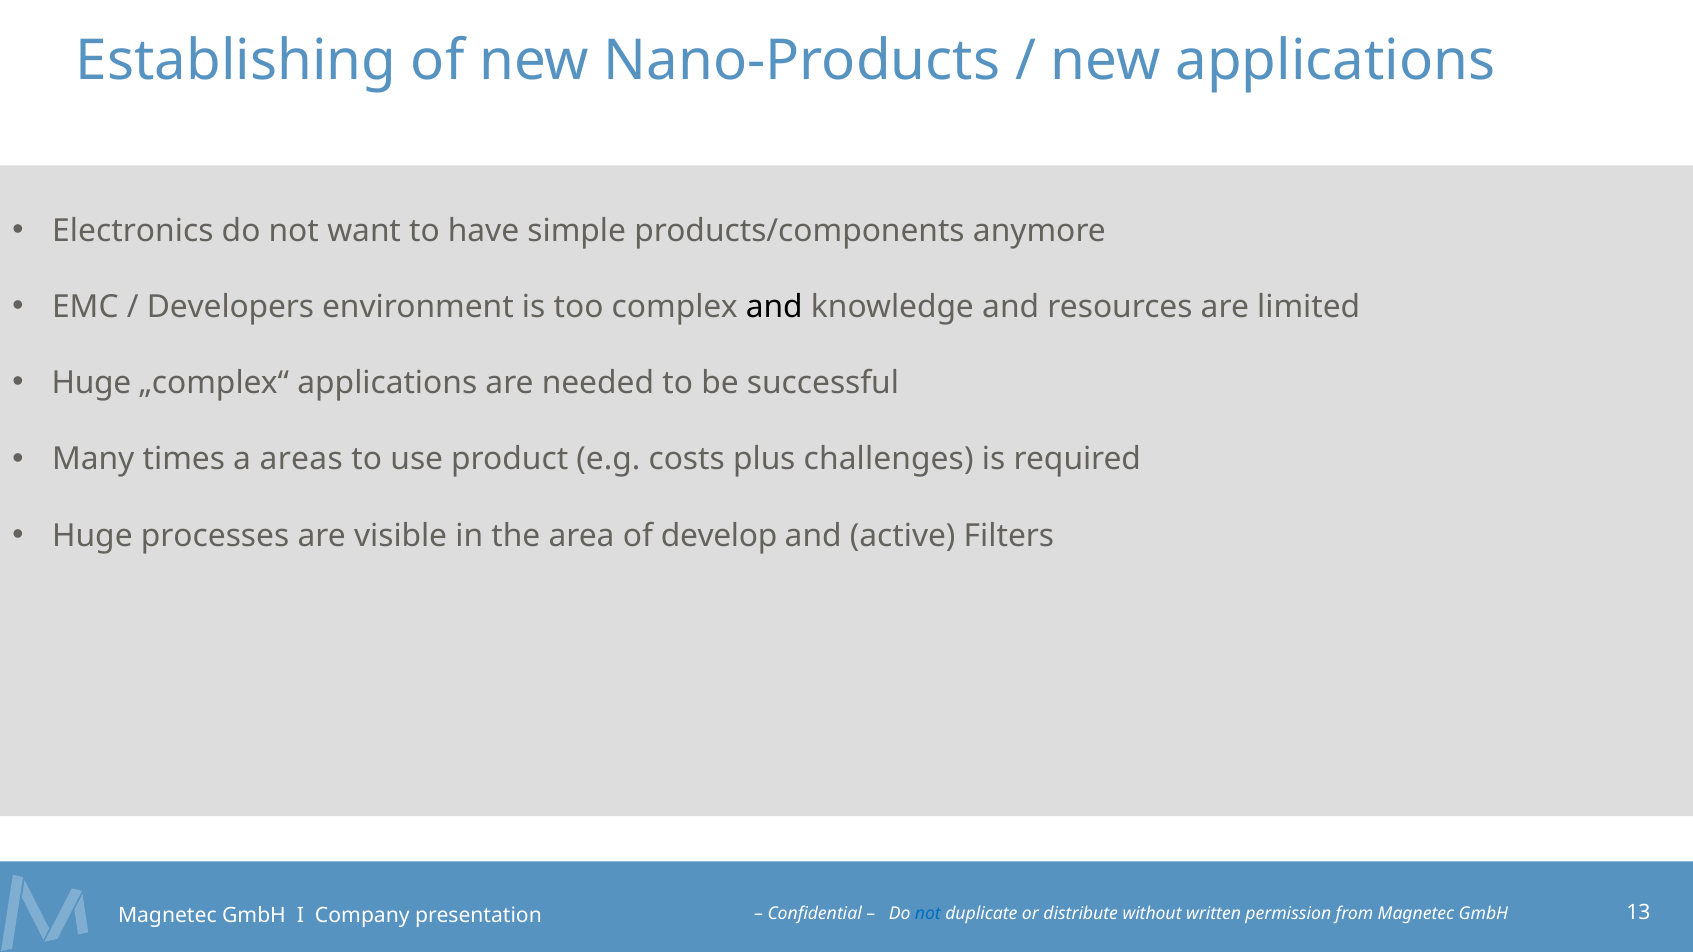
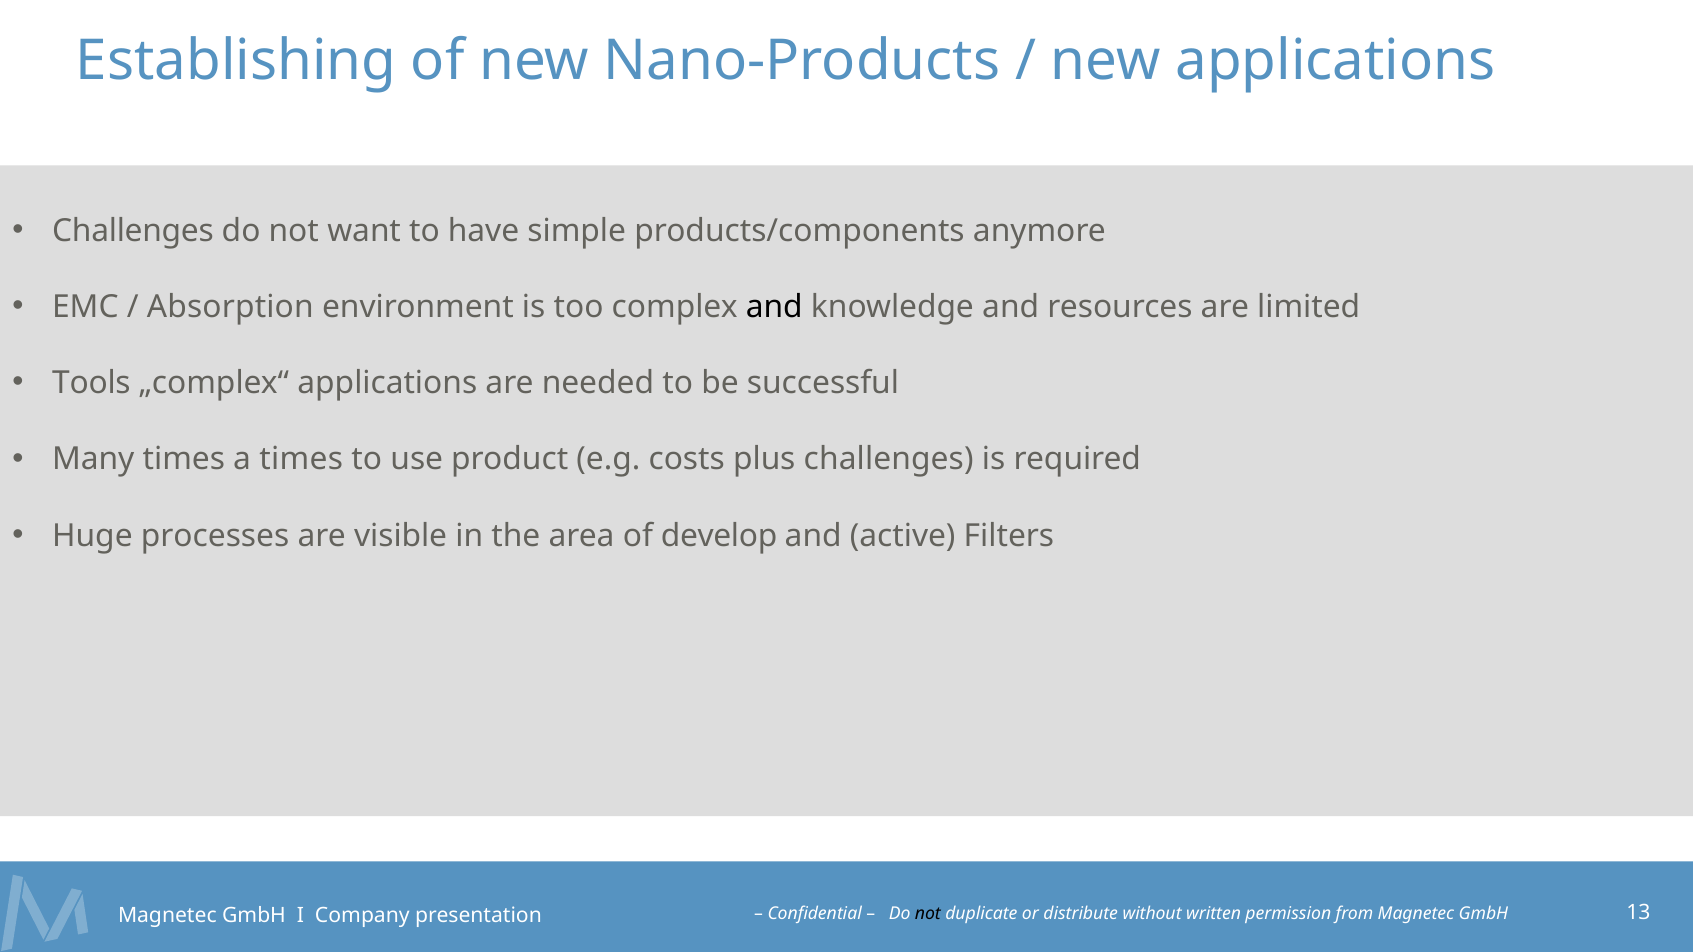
Electronics at (133, 231): Electronics -> Challenges
Developers: Developers -> Absorption
Huge at (91, 383): Huge -> Tools
a areas: areas -> times
not at (928, 914) colour: blue -> black
